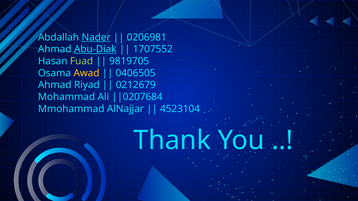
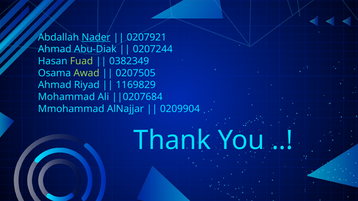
0206981: 0206981 -> 0207921
Abu-Diak underline: present -> none
1707552: 1707552 -> 0207244
9819705: 9819705 -> 0382349
Awad colour: yellow -> light green
0406505: 0406505 -> 0207505
0212679: 0212679 -> 1169829
4523104: 4523104 -> 0209904
